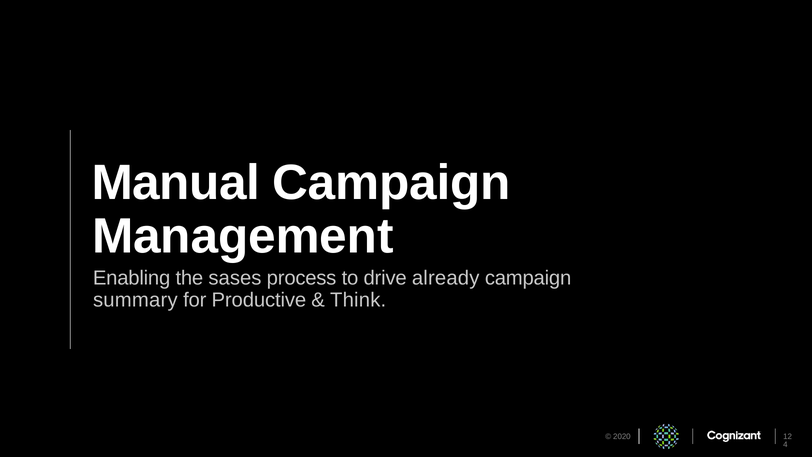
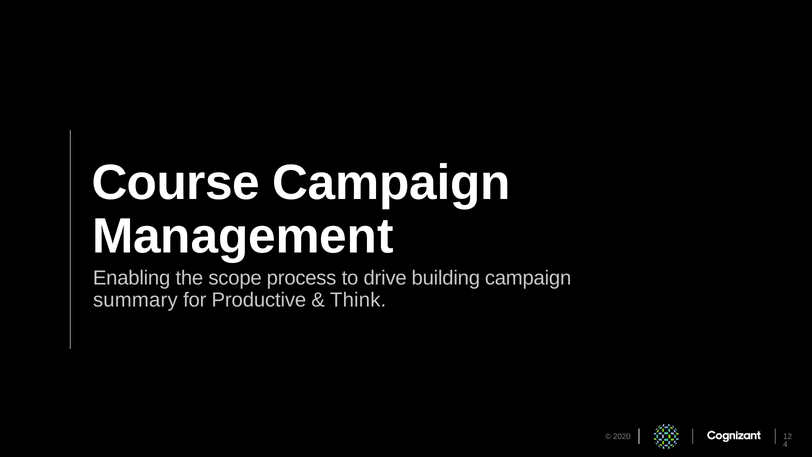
Manual: Manual -> Course
sases: sases -> scope
already: already -> building
